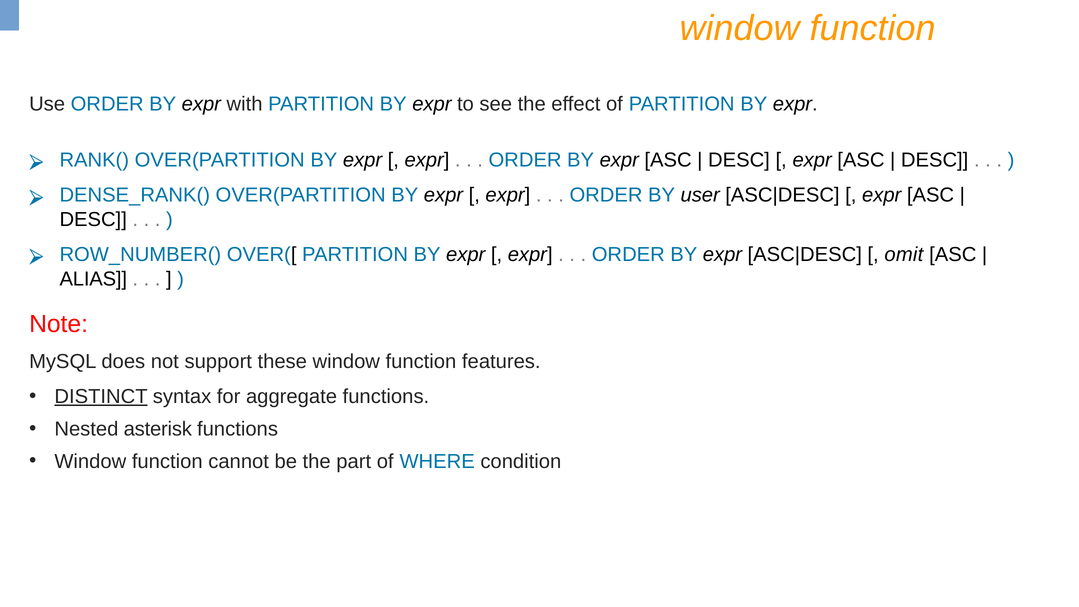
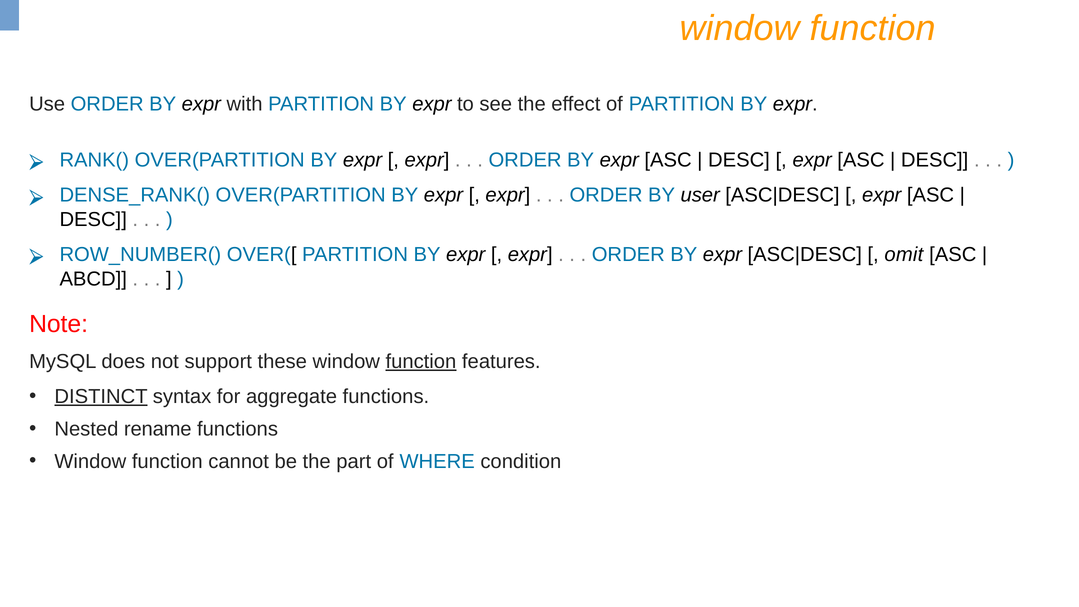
ALIAS: ALIAS -> ABCD
function at (421, 361) underline: none -> present
asterisk: asterisk -> rename
